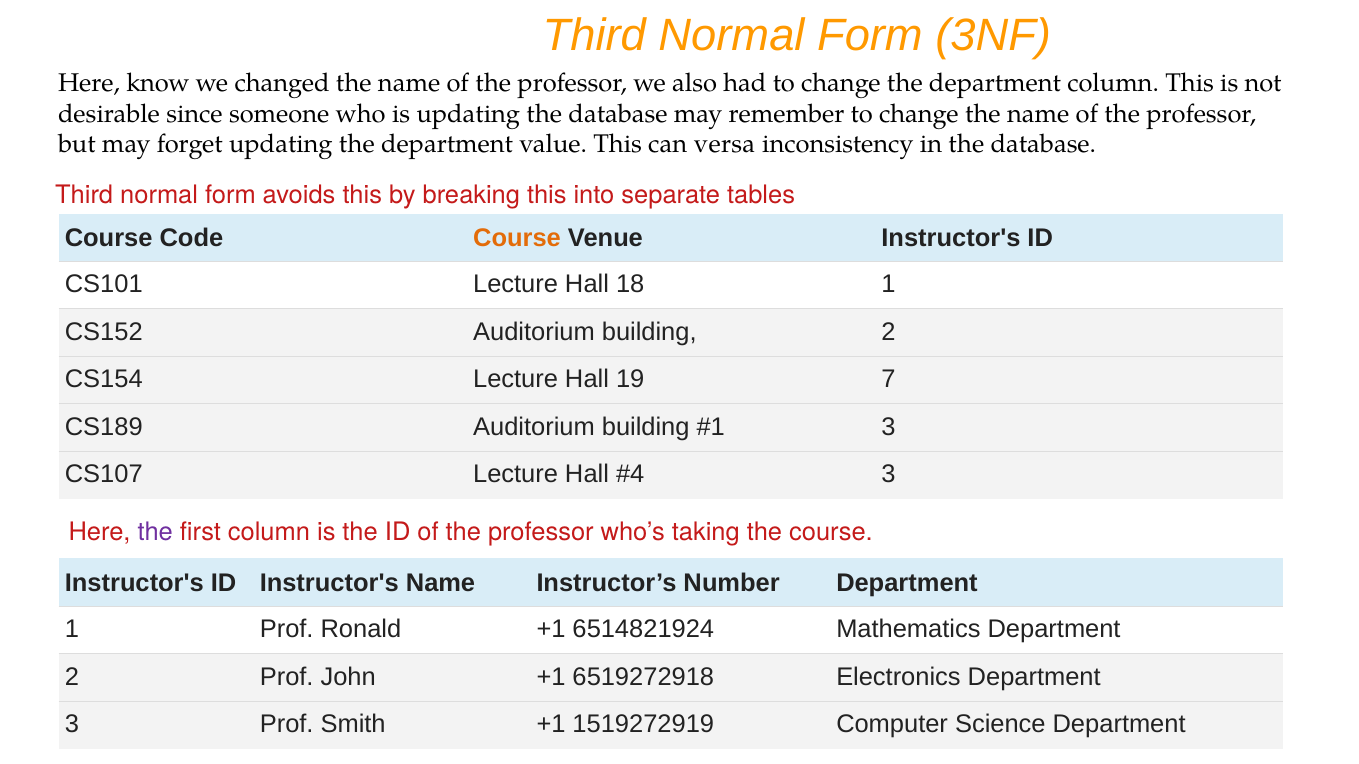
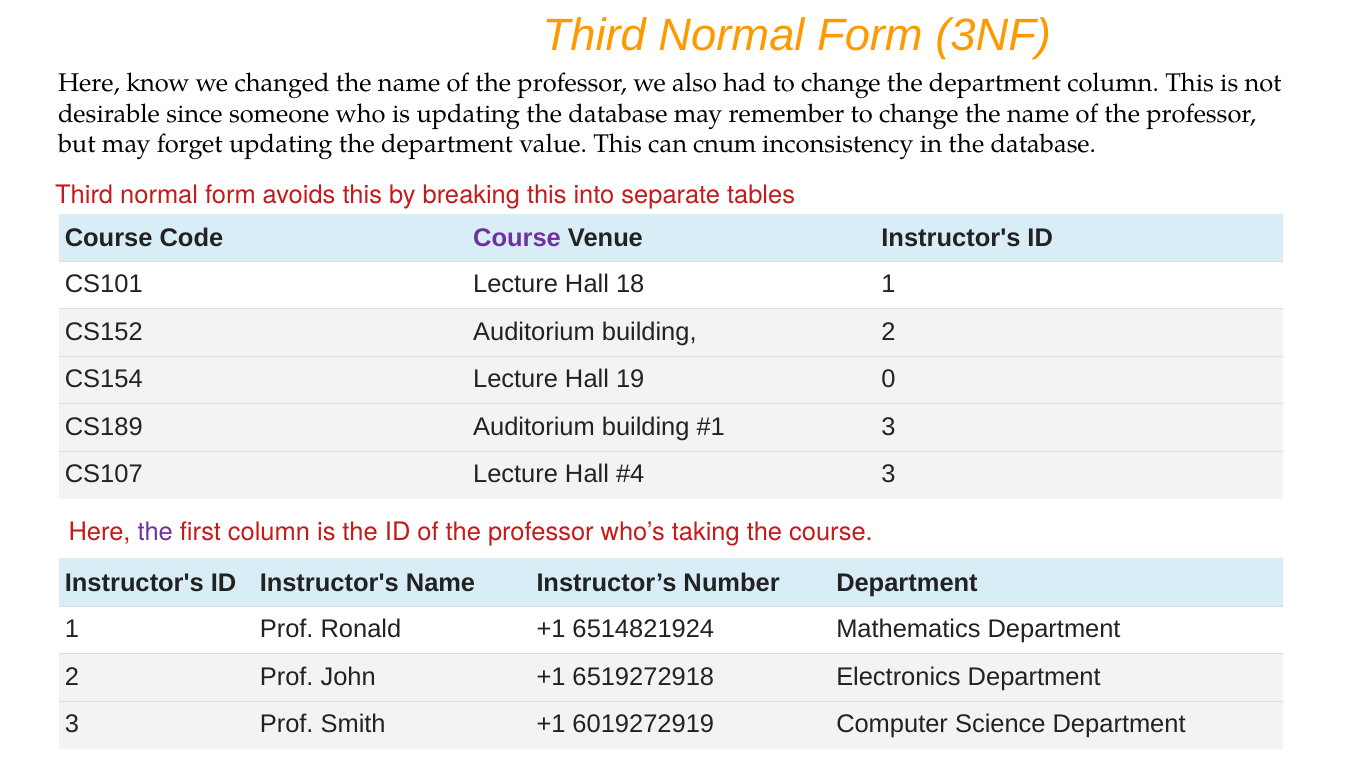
versa: versa -> cnum
Course at (517, 238) colour: orange -> purple
7: 7 -> 0
1519272919: 1519272919 -> 6019272919
